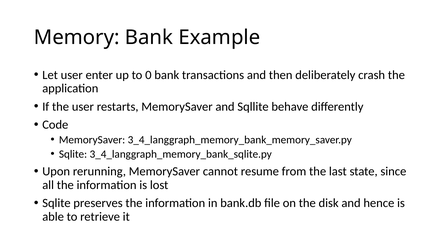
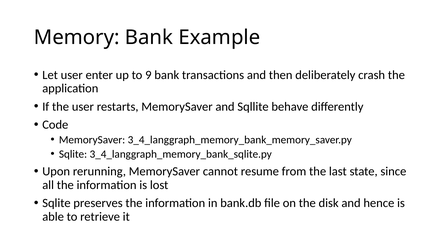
0: 0 -> 9
